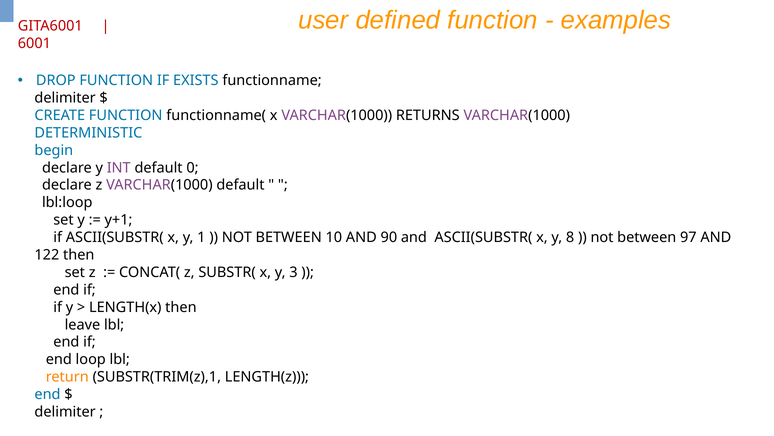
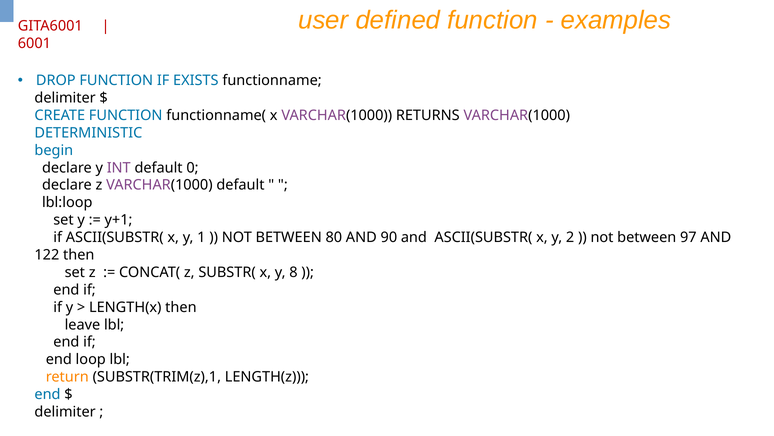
10: 10 -> 80
8: 8 -> 2
3: 3 -> 8
